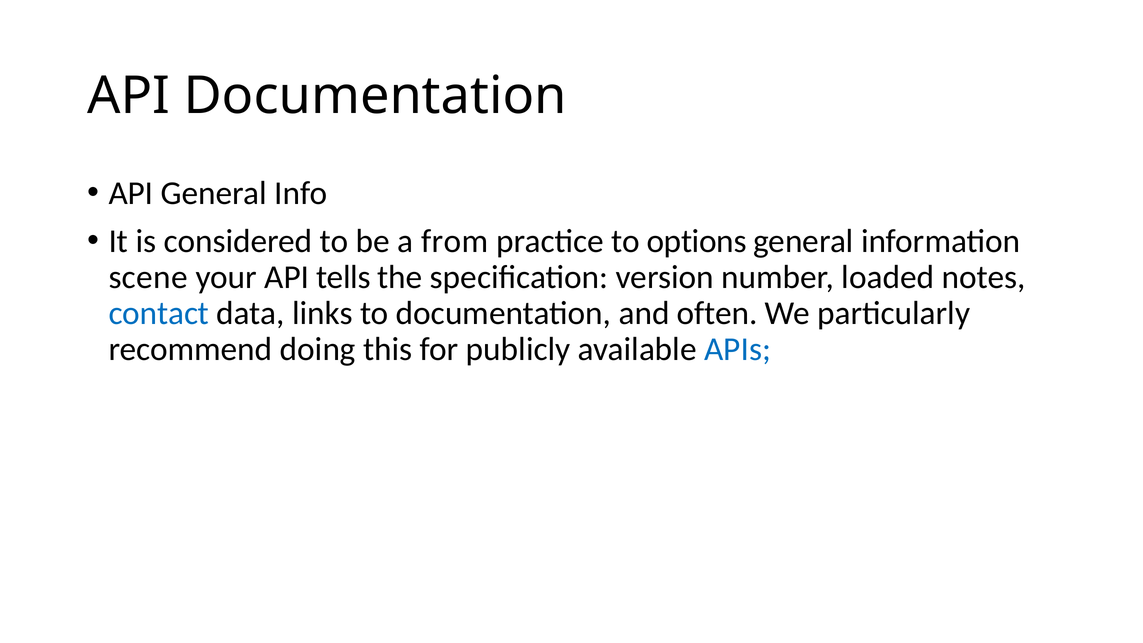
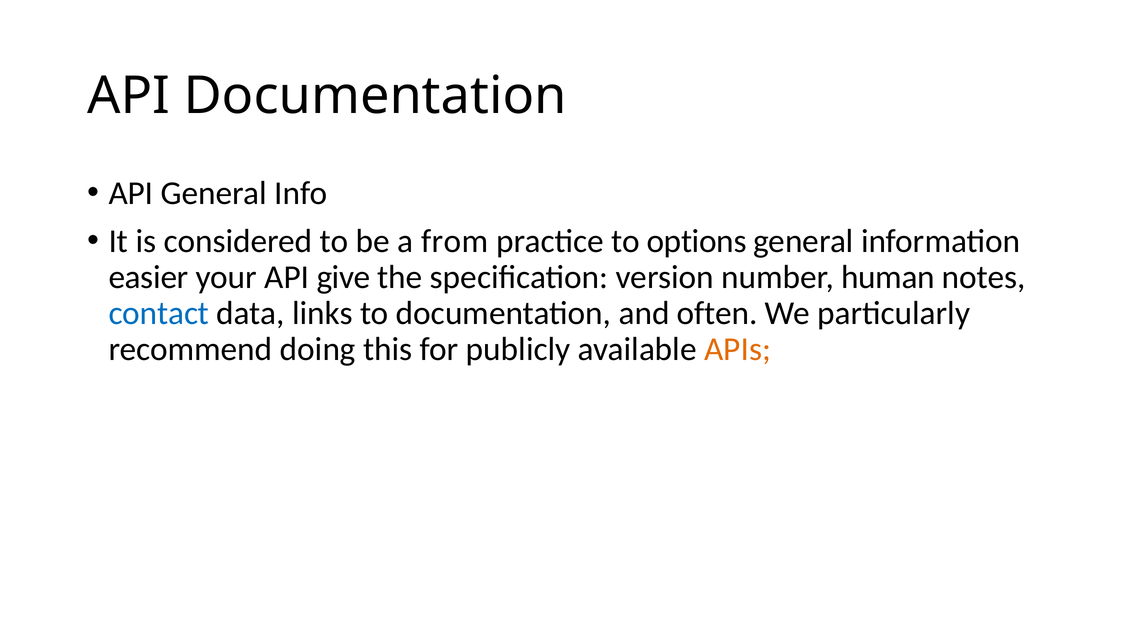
scene: scene -> easier
tells: tells -> give
loaded: loaded -> human
APIs colour: blue -> orange
